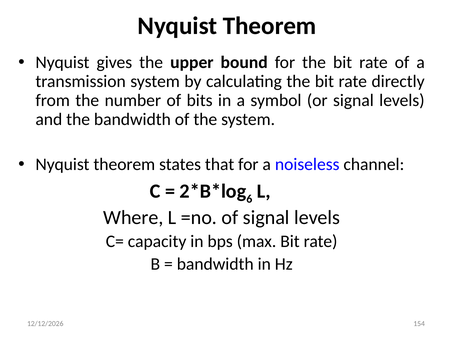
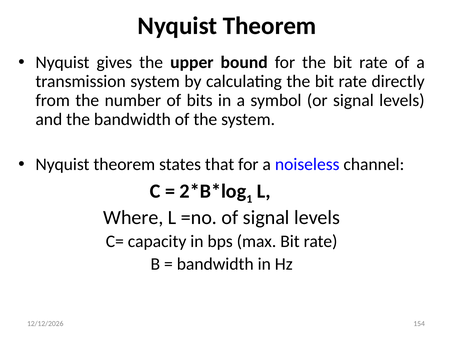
6: 6 -> 1
